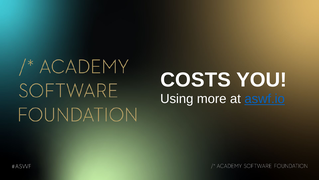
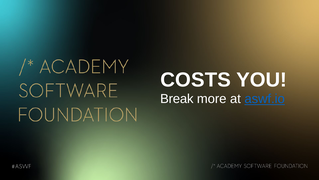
Using: Using -> Break
